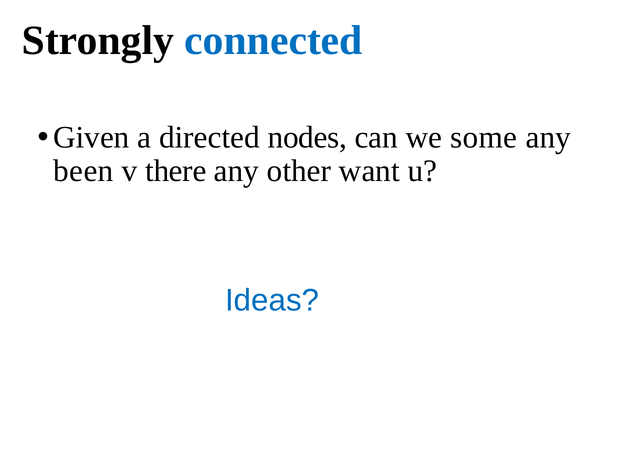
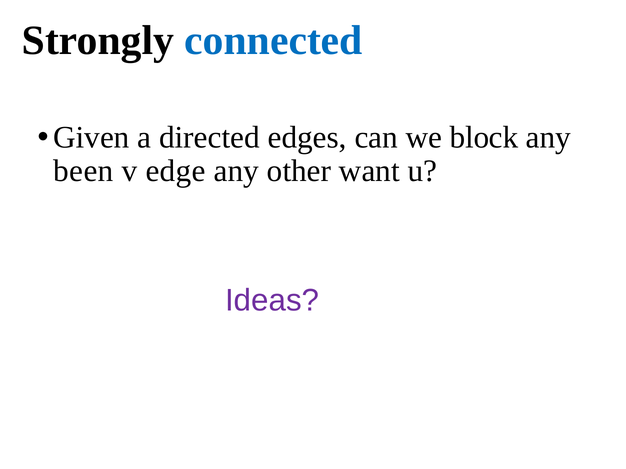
nodes: nodes -> edges
some: some -> block
there: there -> edge
Ideas colour: blue -> purple
